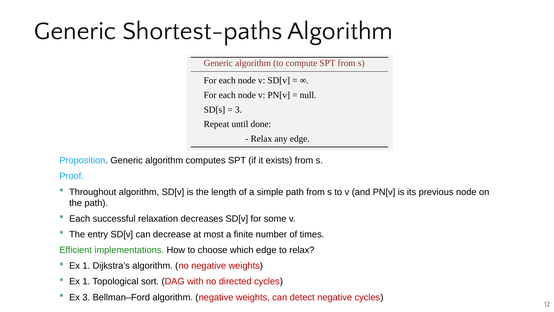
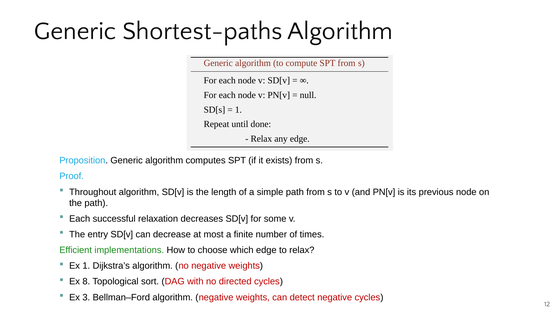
3 at (238, 110): 3 -> 1
1 at (86, 281): 1 -> 8
